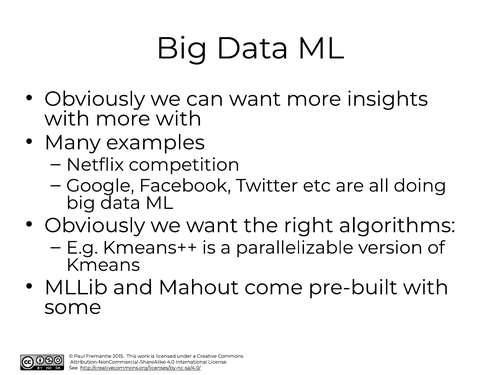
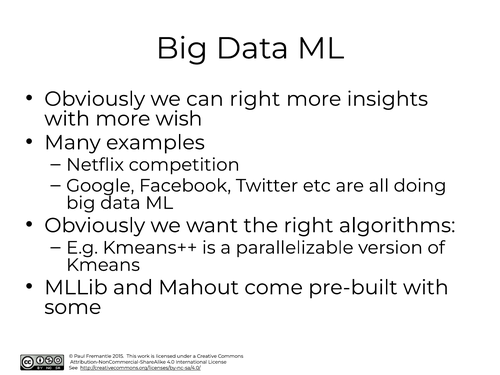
can want: want -> right
more with: with -> wish
